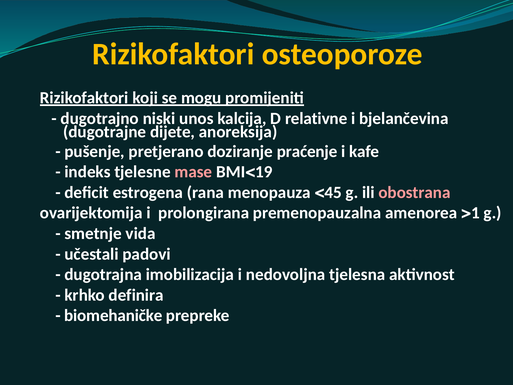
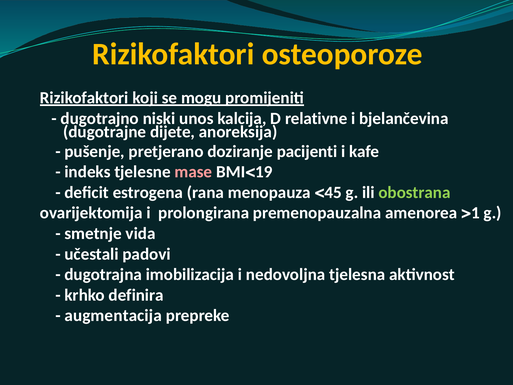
praćenje: praćenje -> pacijenti
obostrana colour: pink -> light green
biomehaničke: biomehaničke -> augmentacija
